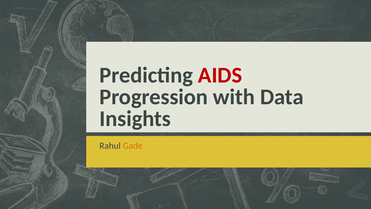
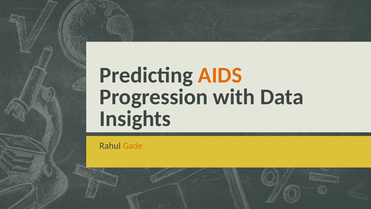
AIDS colour: red -> orange
